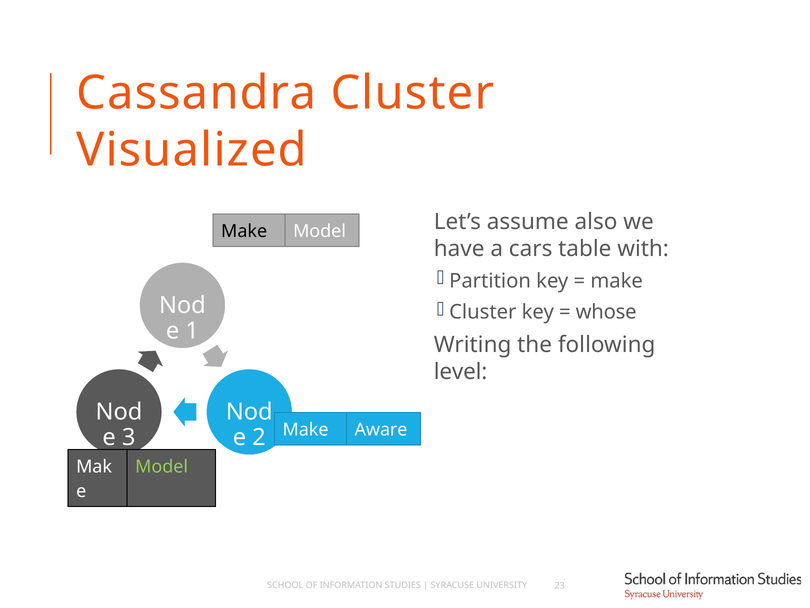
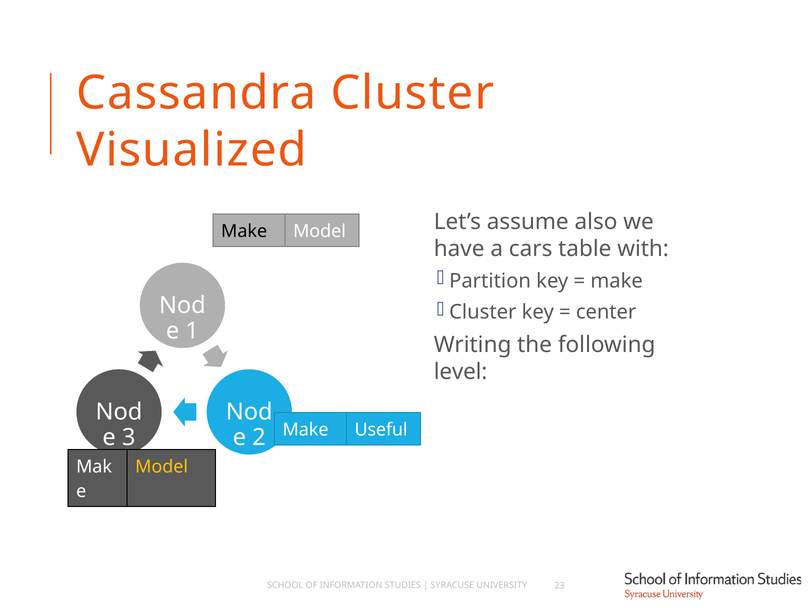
whose: whose -> center
Aware: Aware -> Useful
Model at (162, 467) colour: light green -> yellow
